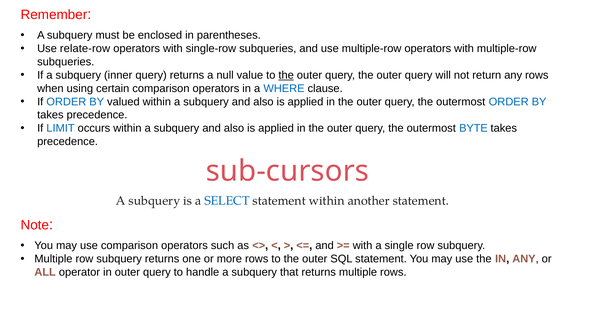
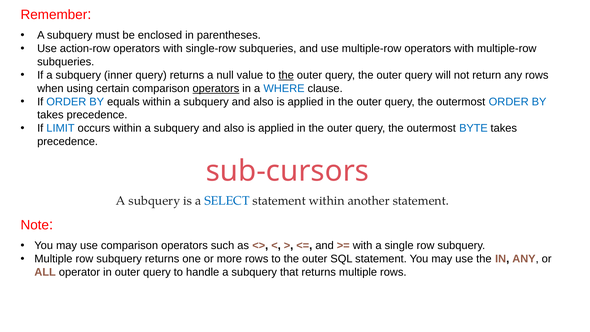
relate-row: relate-row -> action-row
operators at (216, 88) underline: none -> present
valued: valued -> equals
